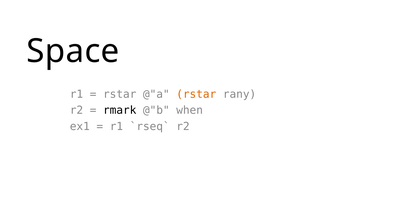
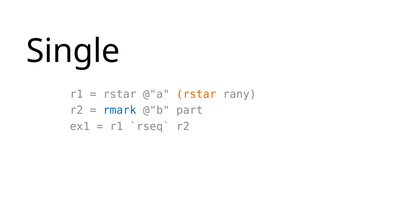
Space: Space -> Single
rmark colour: black -> blue
when: when -> part
